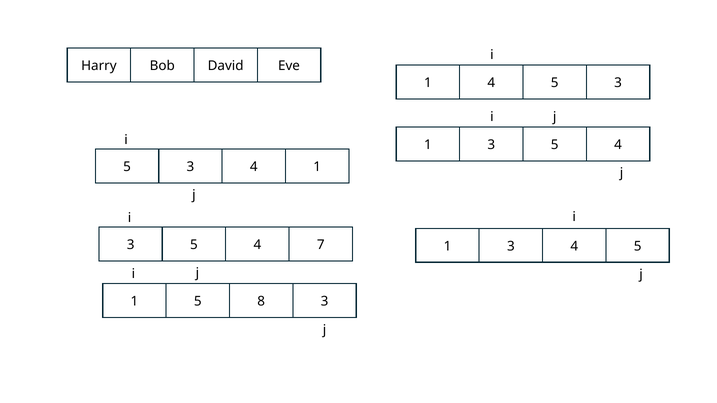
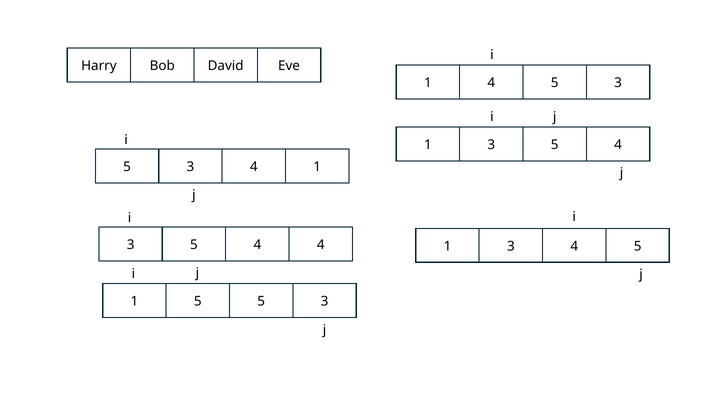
4 7: 7 -> 4
5 8: 8 -> 5
